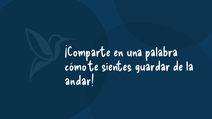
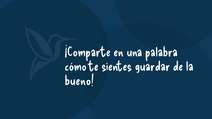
andar: andar -> bueno
